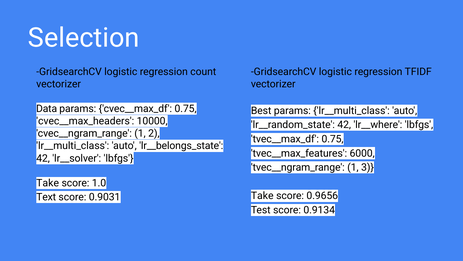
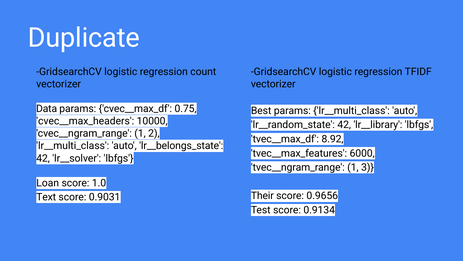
Selection: Selection -> Duplicate
lr__where: lr__where -> lr__library
tvec__max_df 0.75: 0.75 -> 8.92
Take at (48, 183): Take -> Loan
Take at (262, 196): Take -> Their
